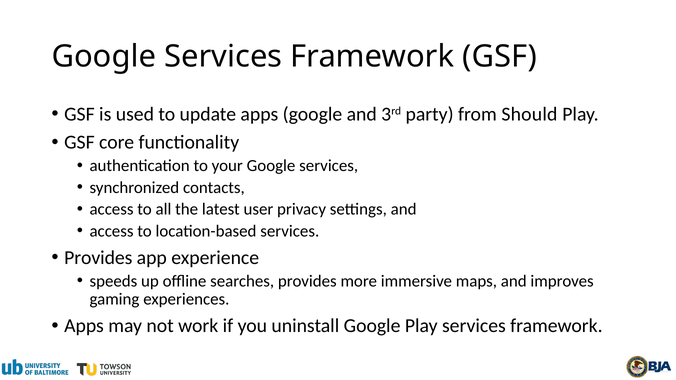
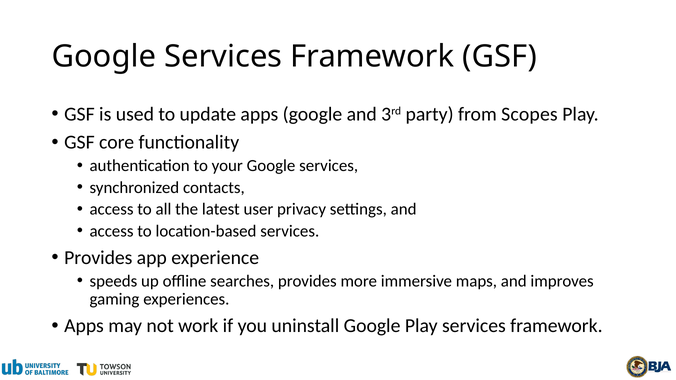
Should: Should -> Scopes
